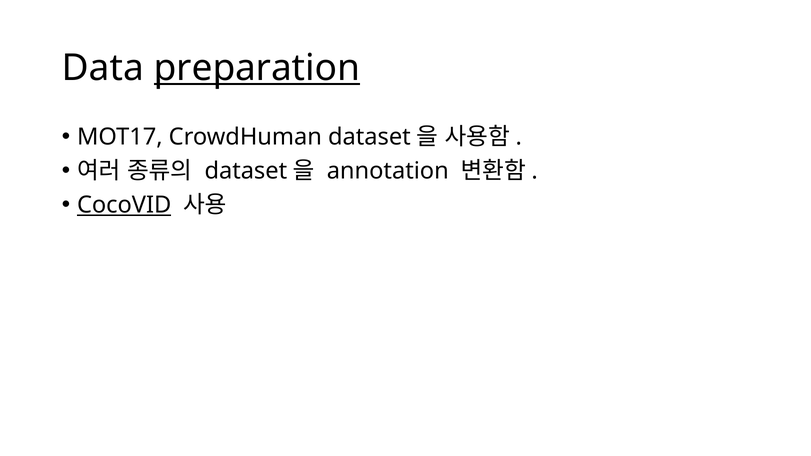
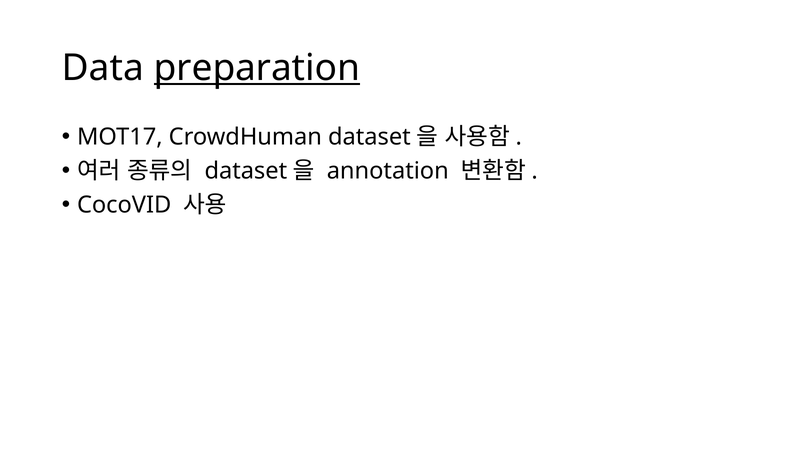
CocoVID underline: present -> none
